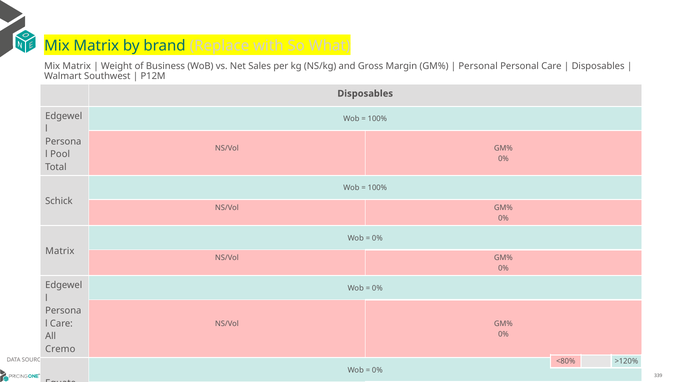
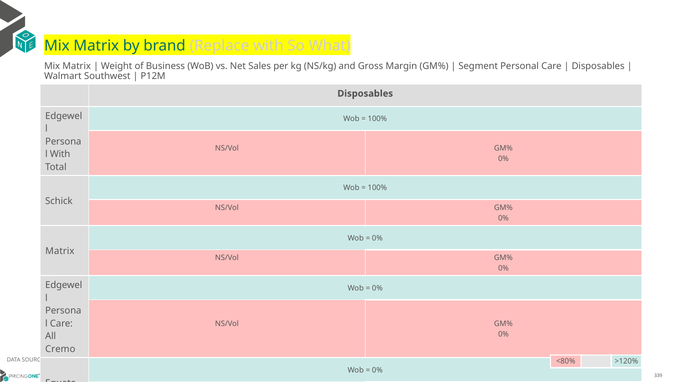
Personal at (478, 66): Personal -> Segment
Pool at (60, 154): Pool -> With
